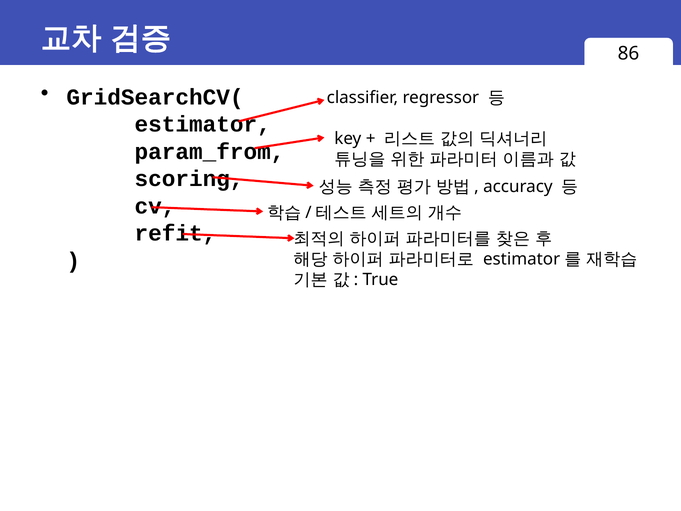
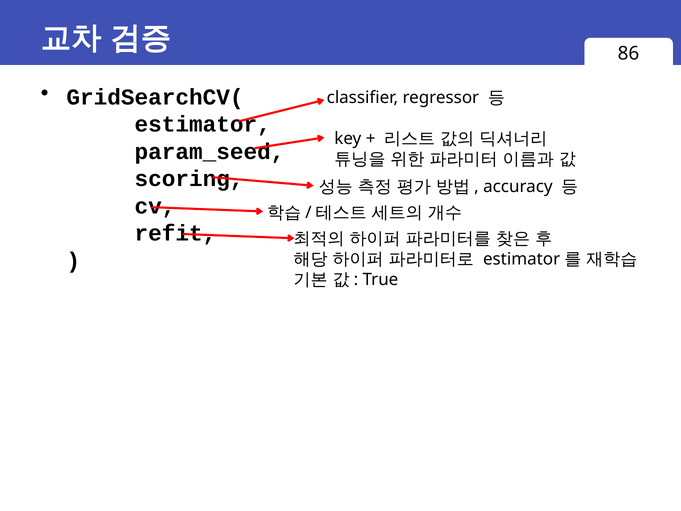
param_from: param_from -> param_seed
